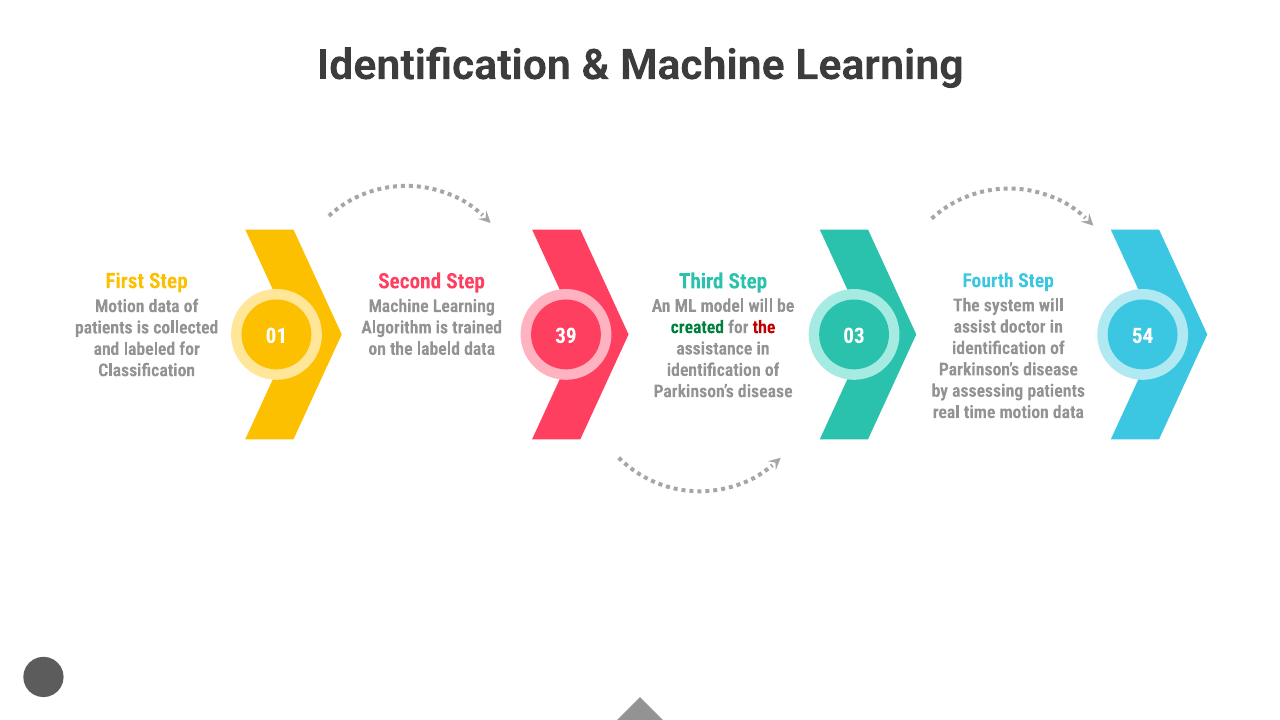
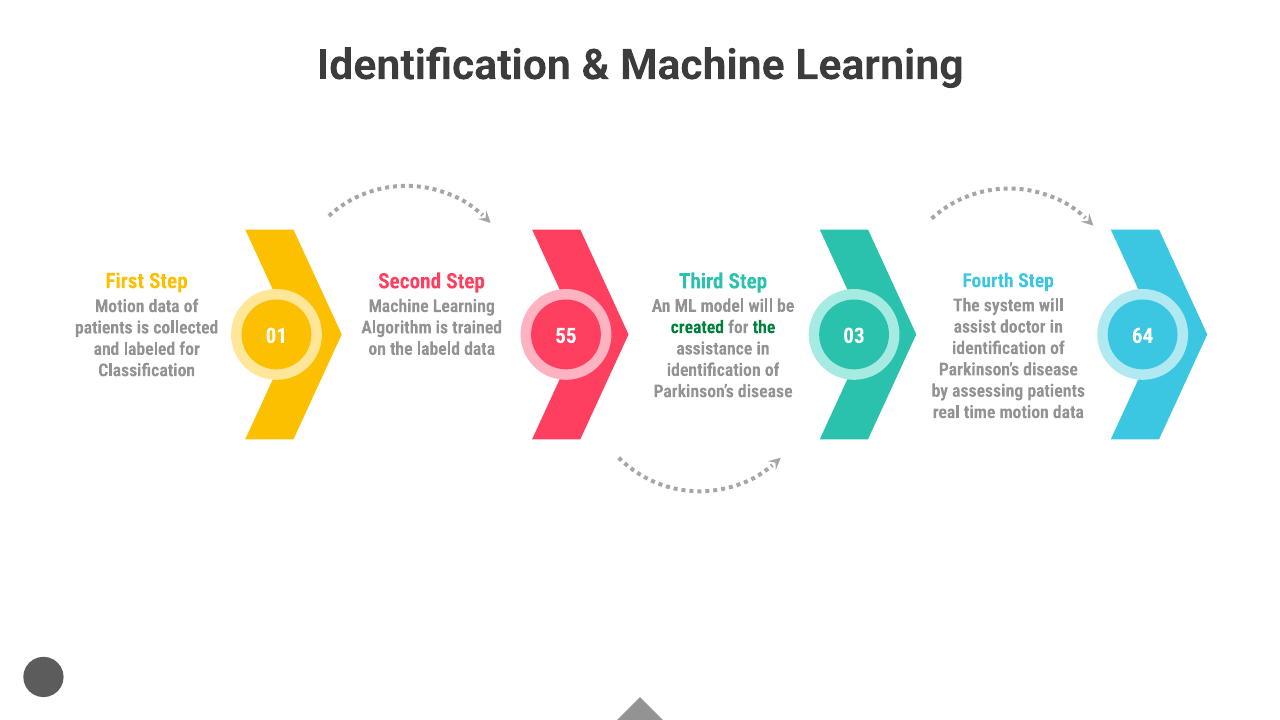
the at (764, 327) colour: red -> green
39: 39 -> 55
54: 54 -> 64
